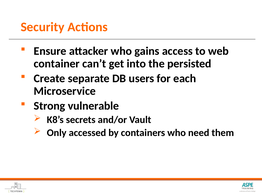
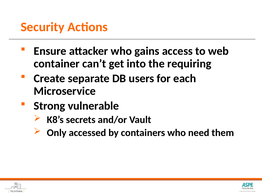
persisted: persisted -> requiring
